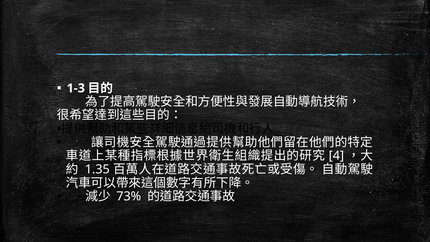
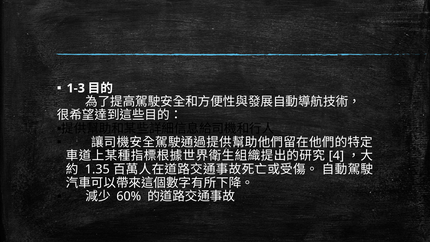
73%: 73% -> 60%
